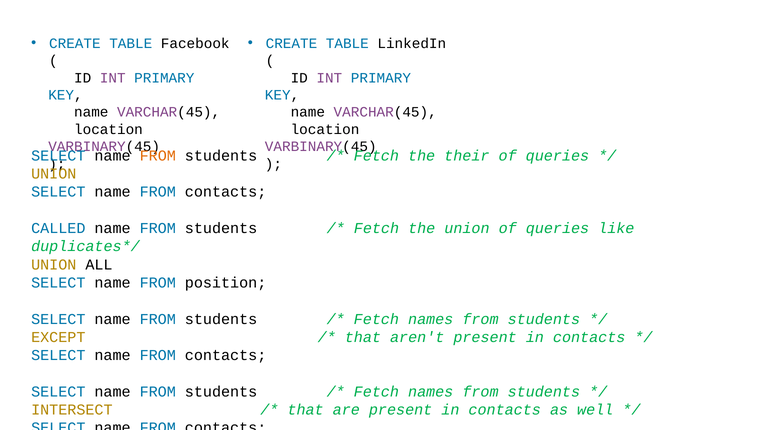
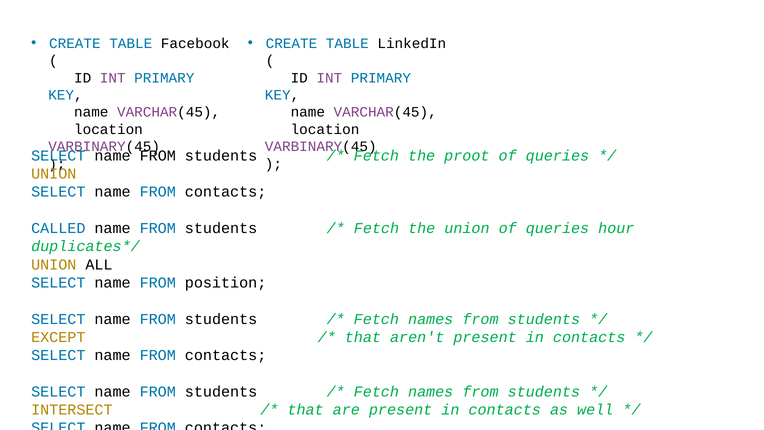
FROM at (158, 156) colour: orange -> black
their: their -> proot
like: like -> hour
